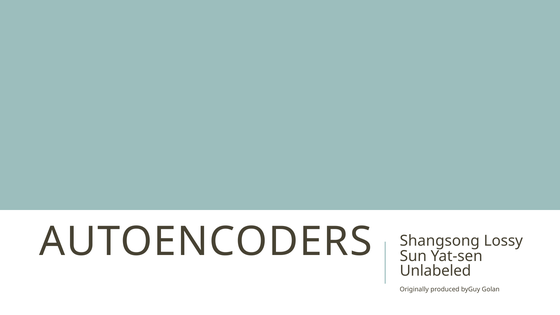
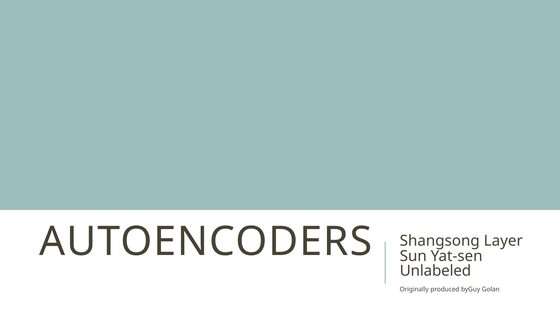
Lossy: Lossy -> Layer
